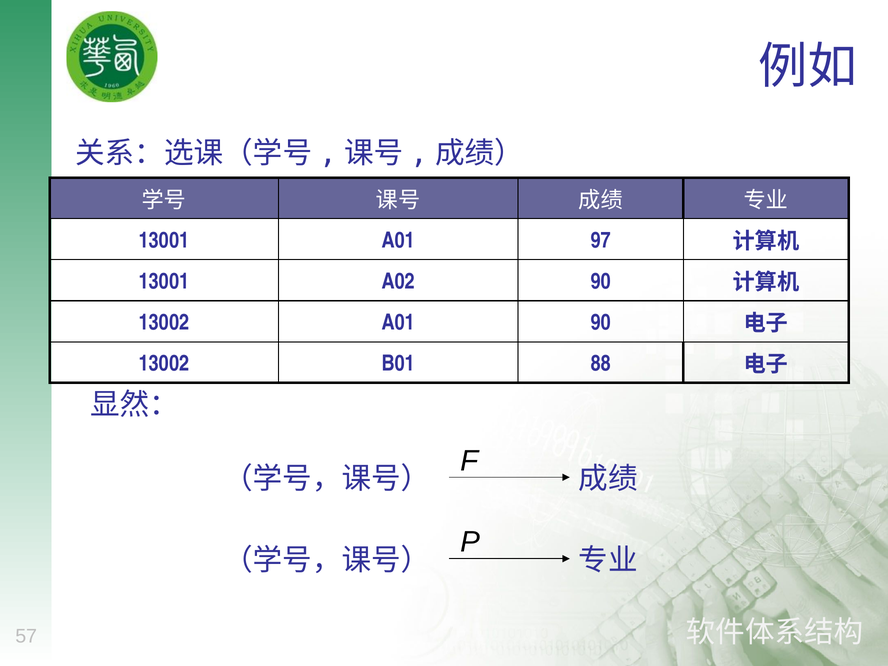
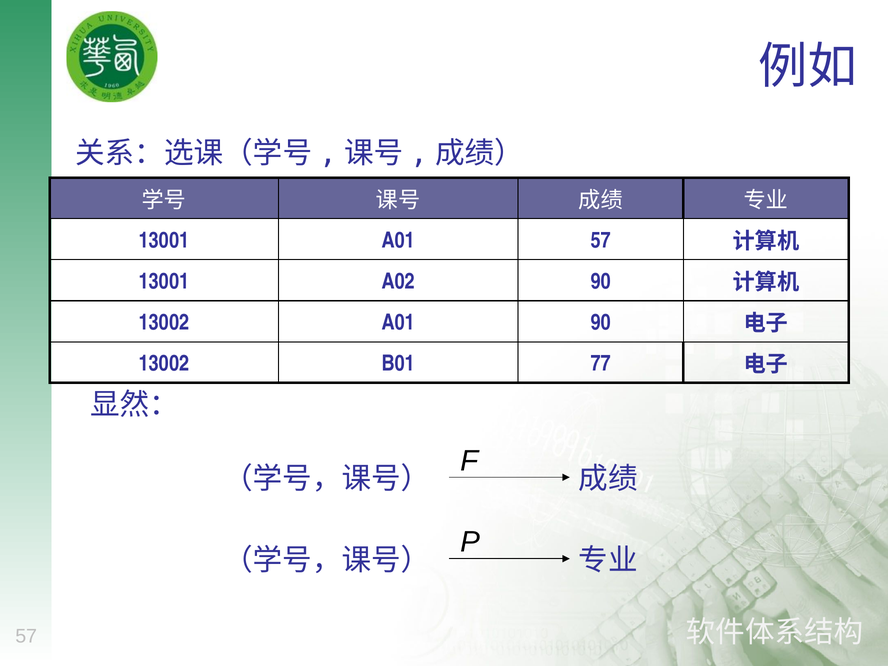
A01 97: 97 -> 57
88: 88 -> 77
